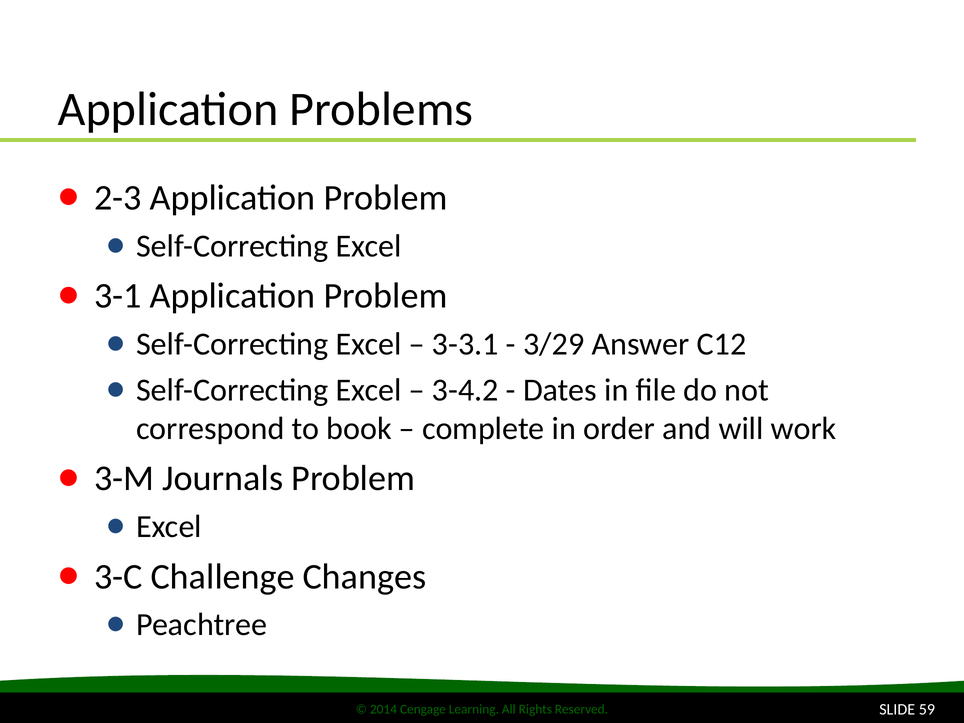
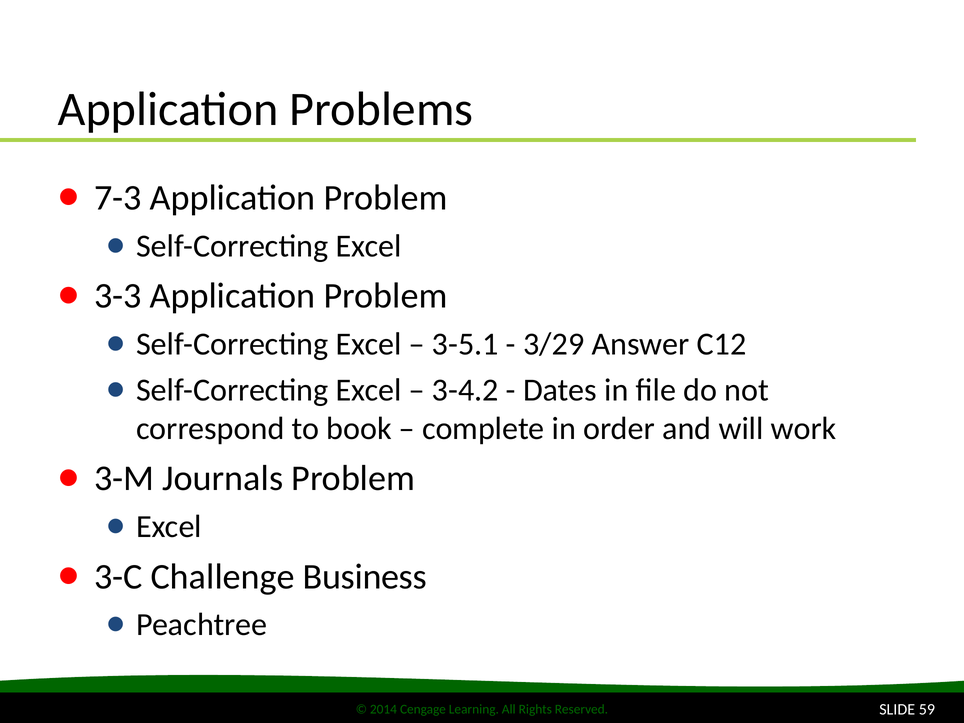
2-3: 2-3 -> 7-3
3-1: 3-1 -> 3-3
3-3.1: 3-3.1 -> 3-5.1
Changes: Changes -> Business
